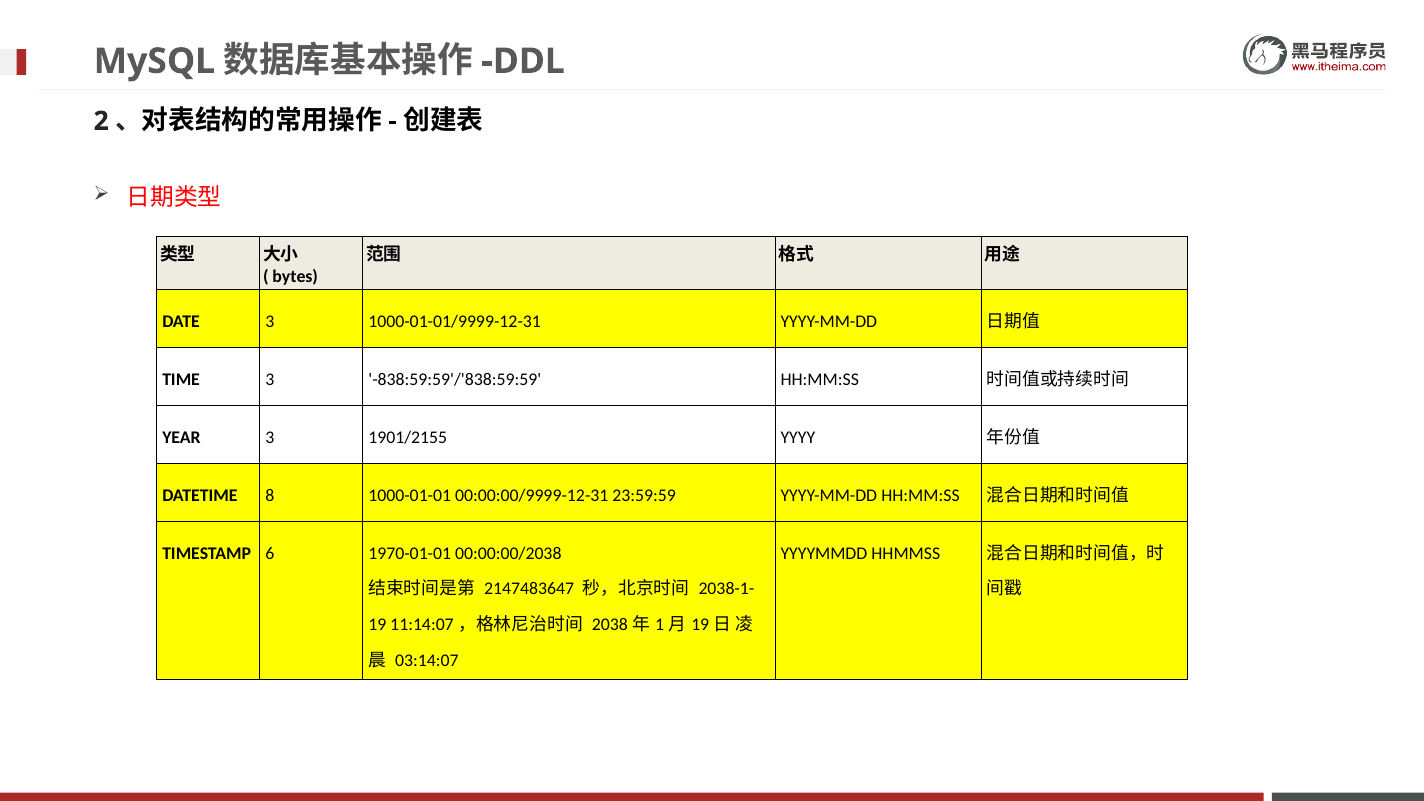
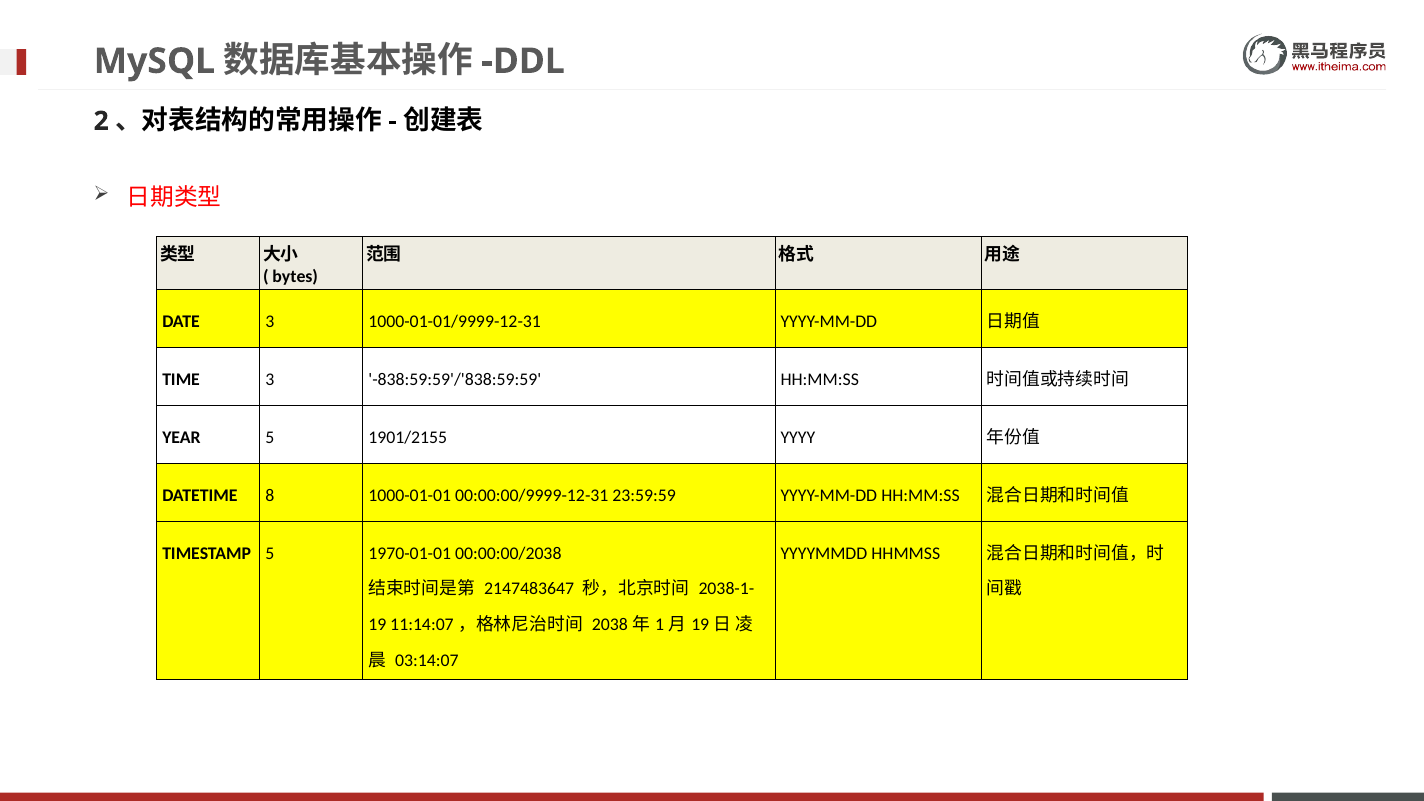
YEAR 3: 3 -> 5
TIMESTAMP 6: 6 -> 5
